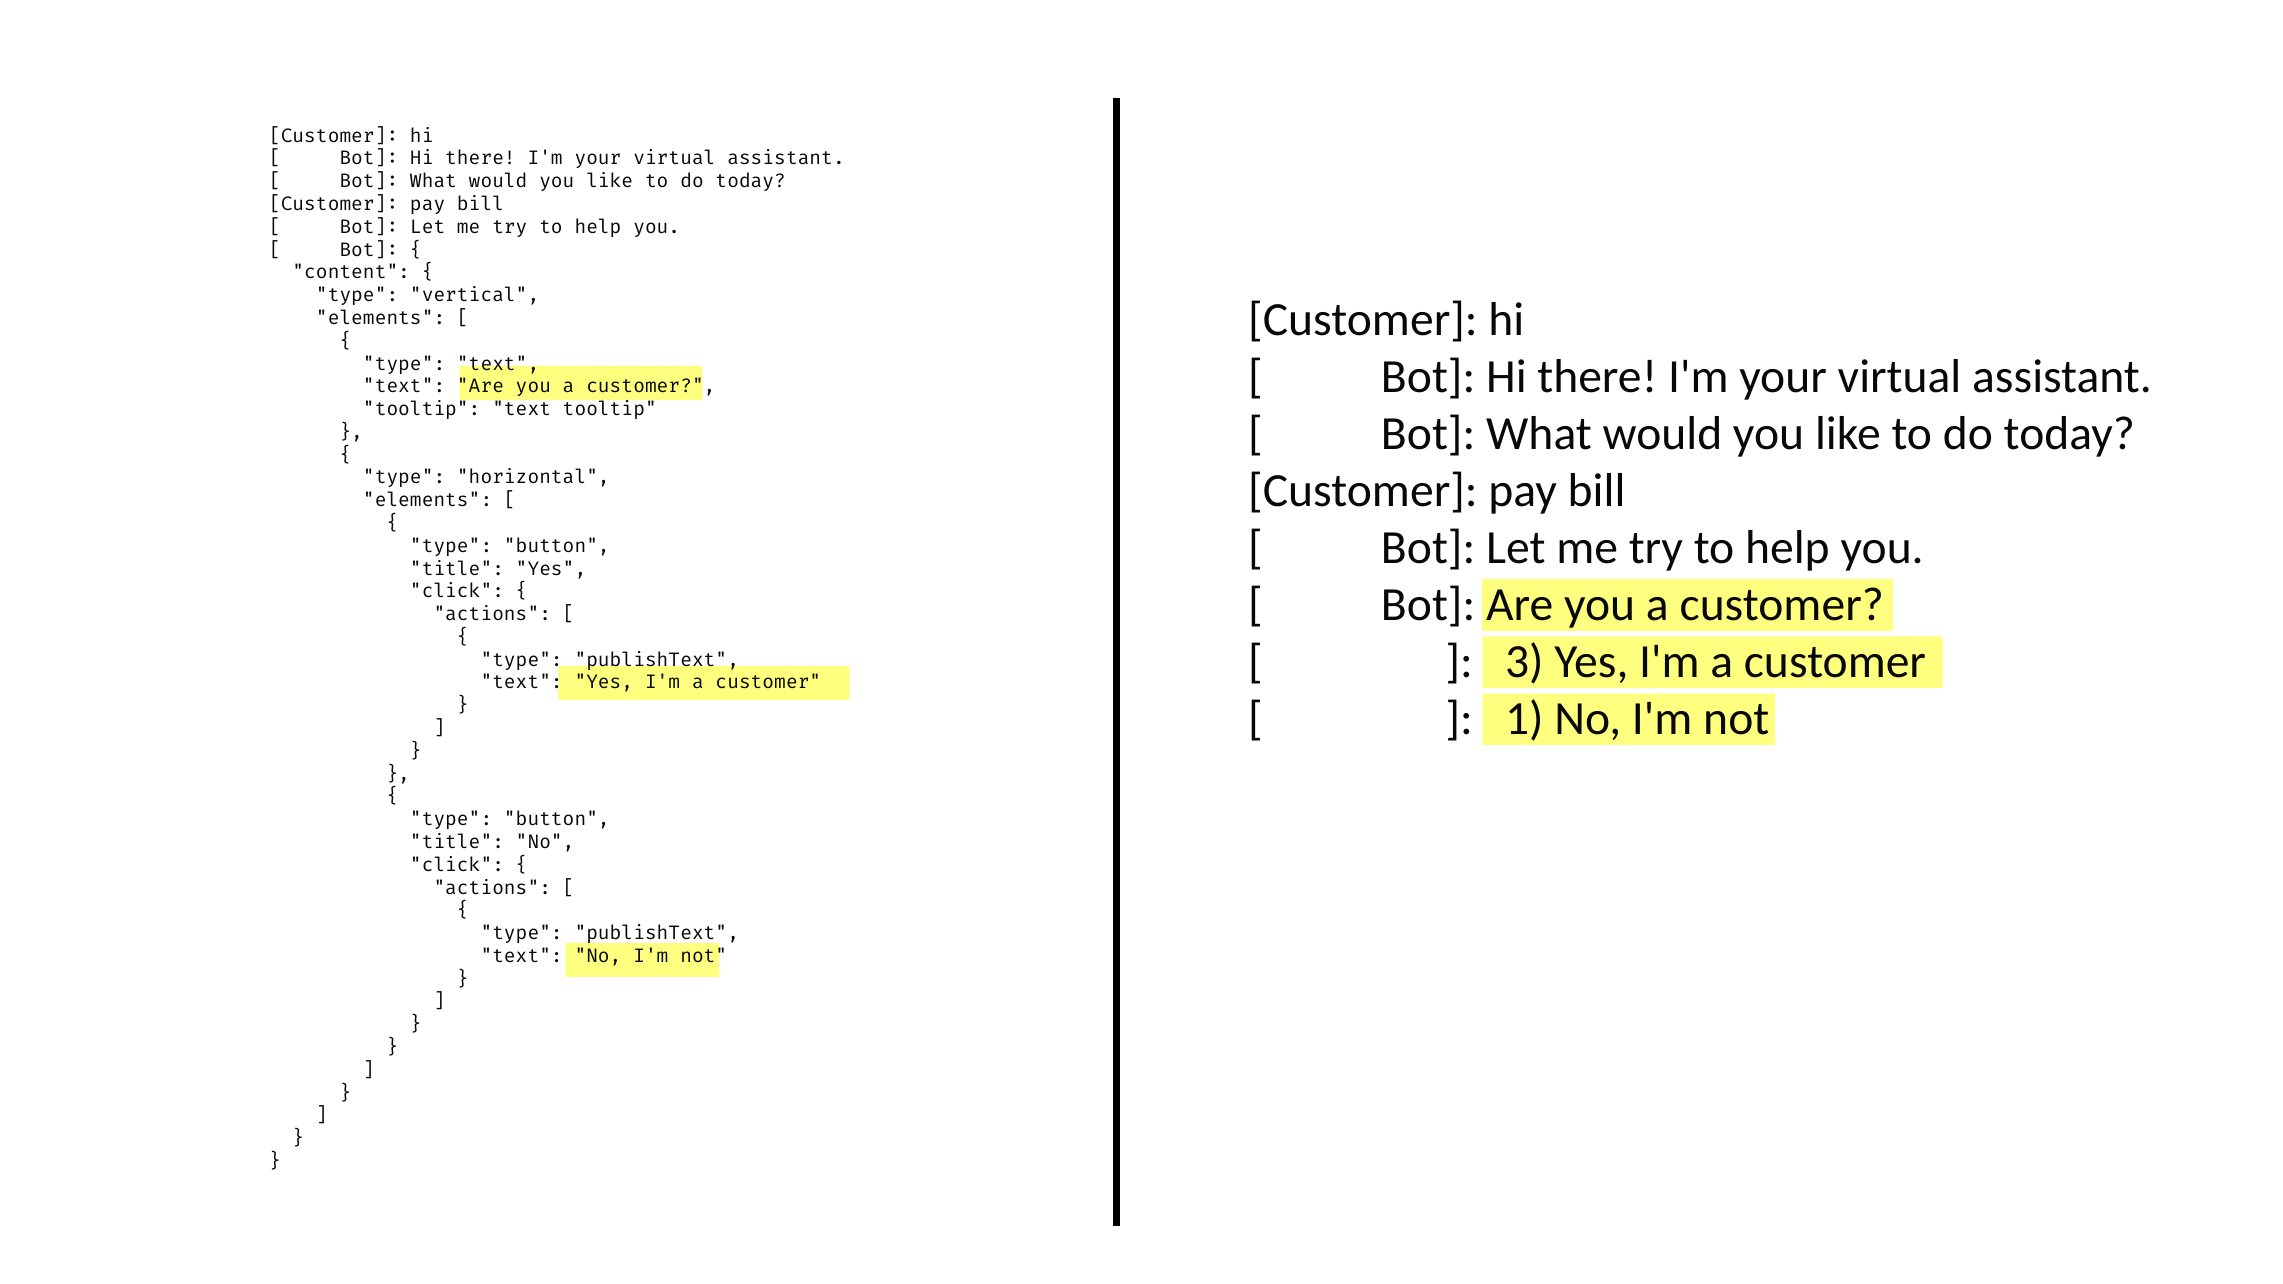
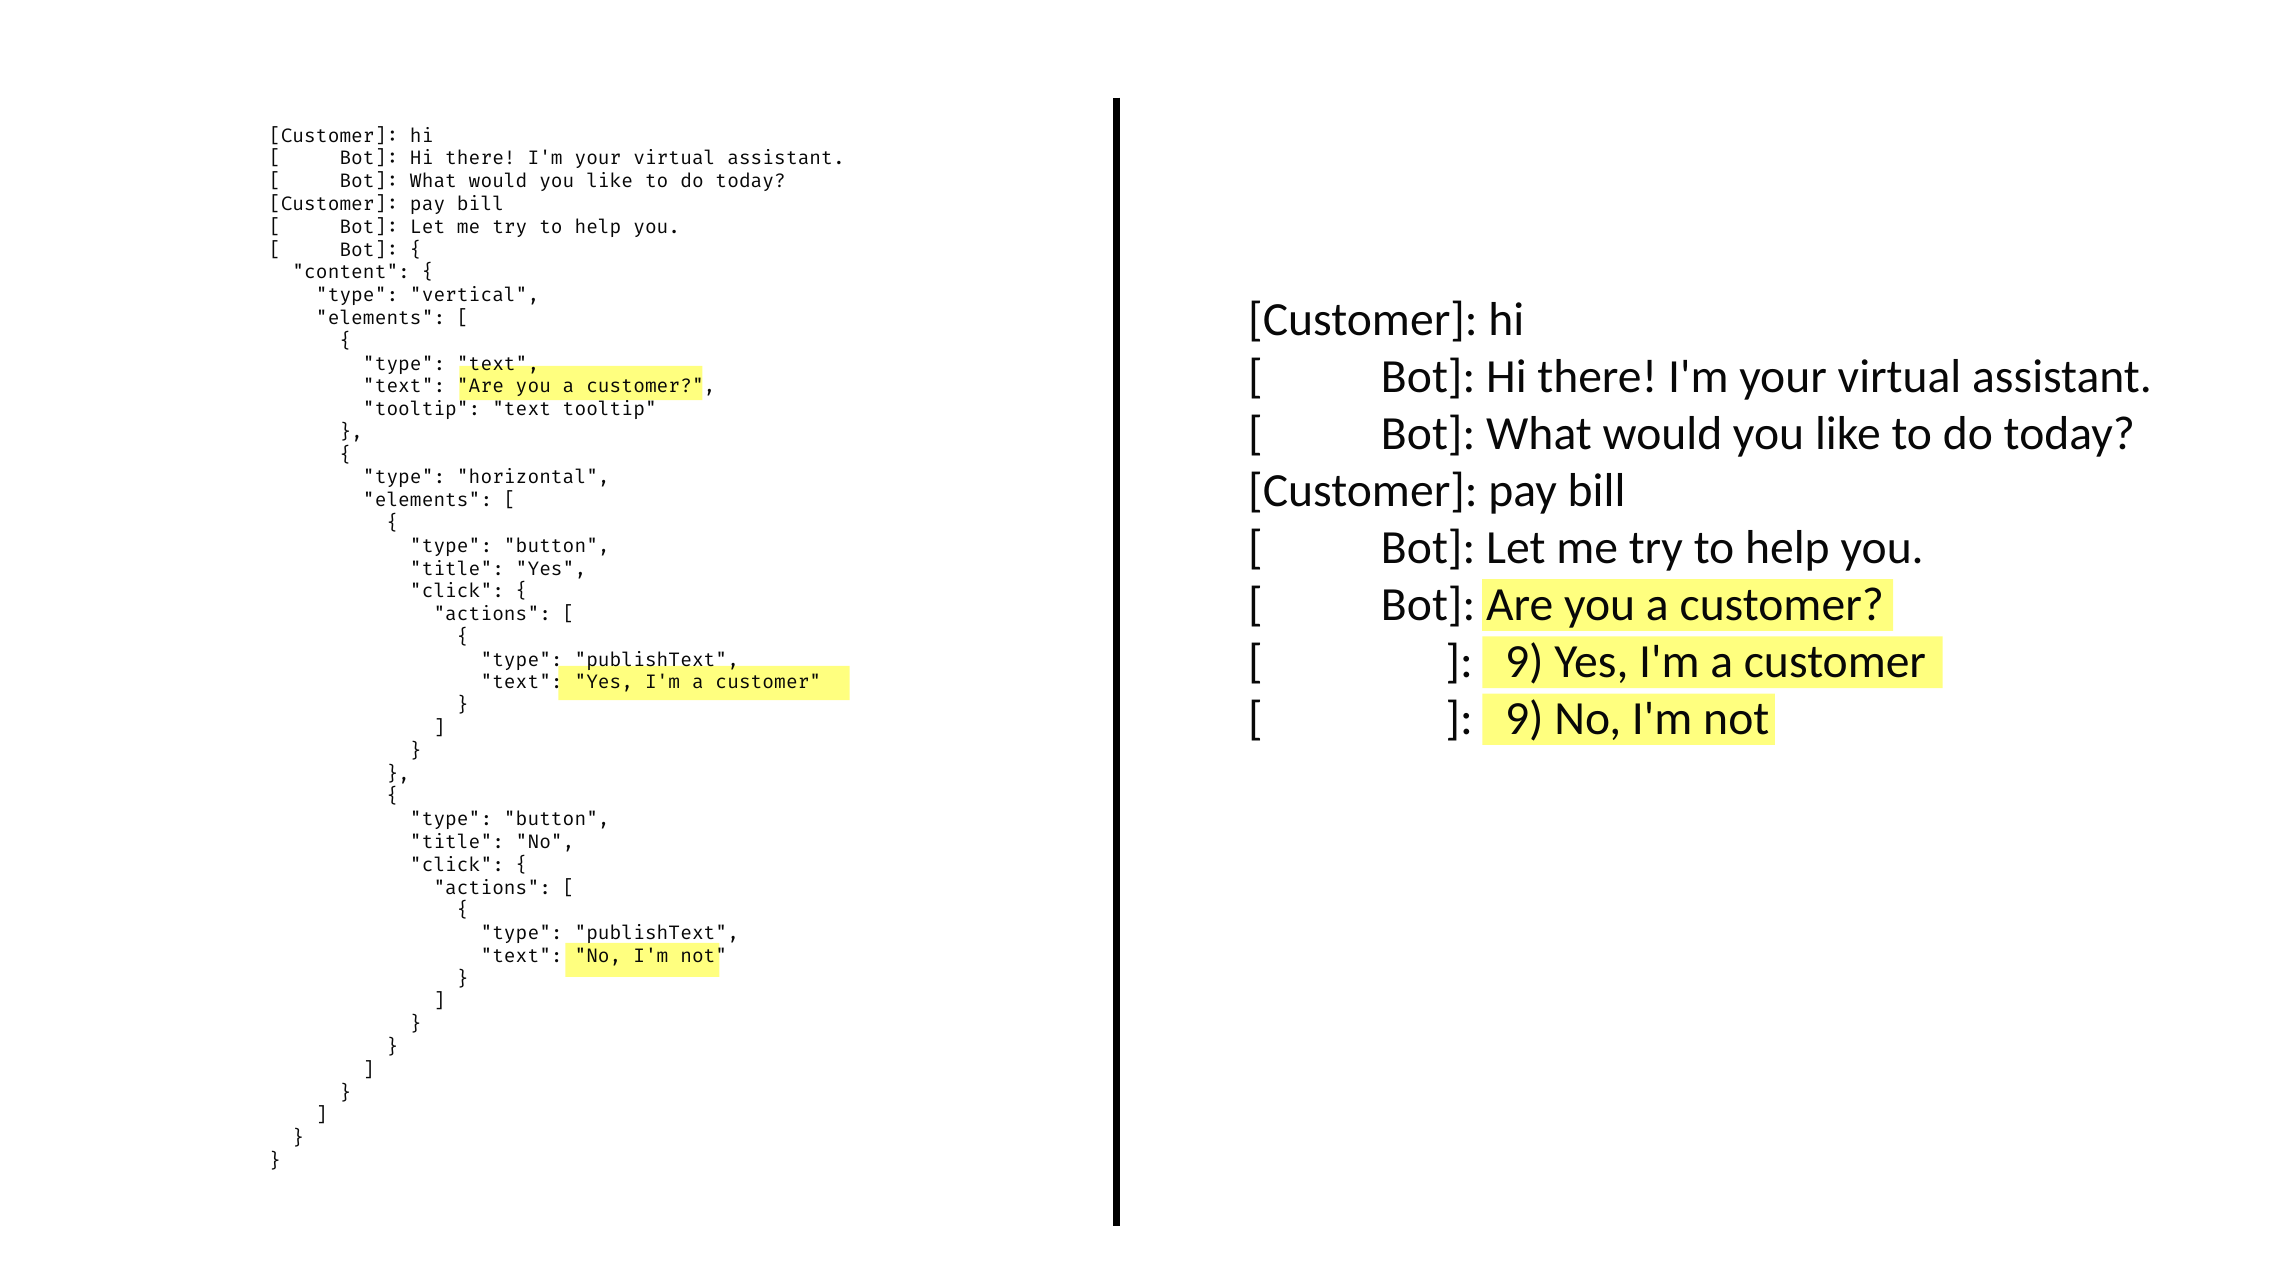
3 at (1524, 662): 3 -> 9
1 at (1524, 719): 1 -> 9
